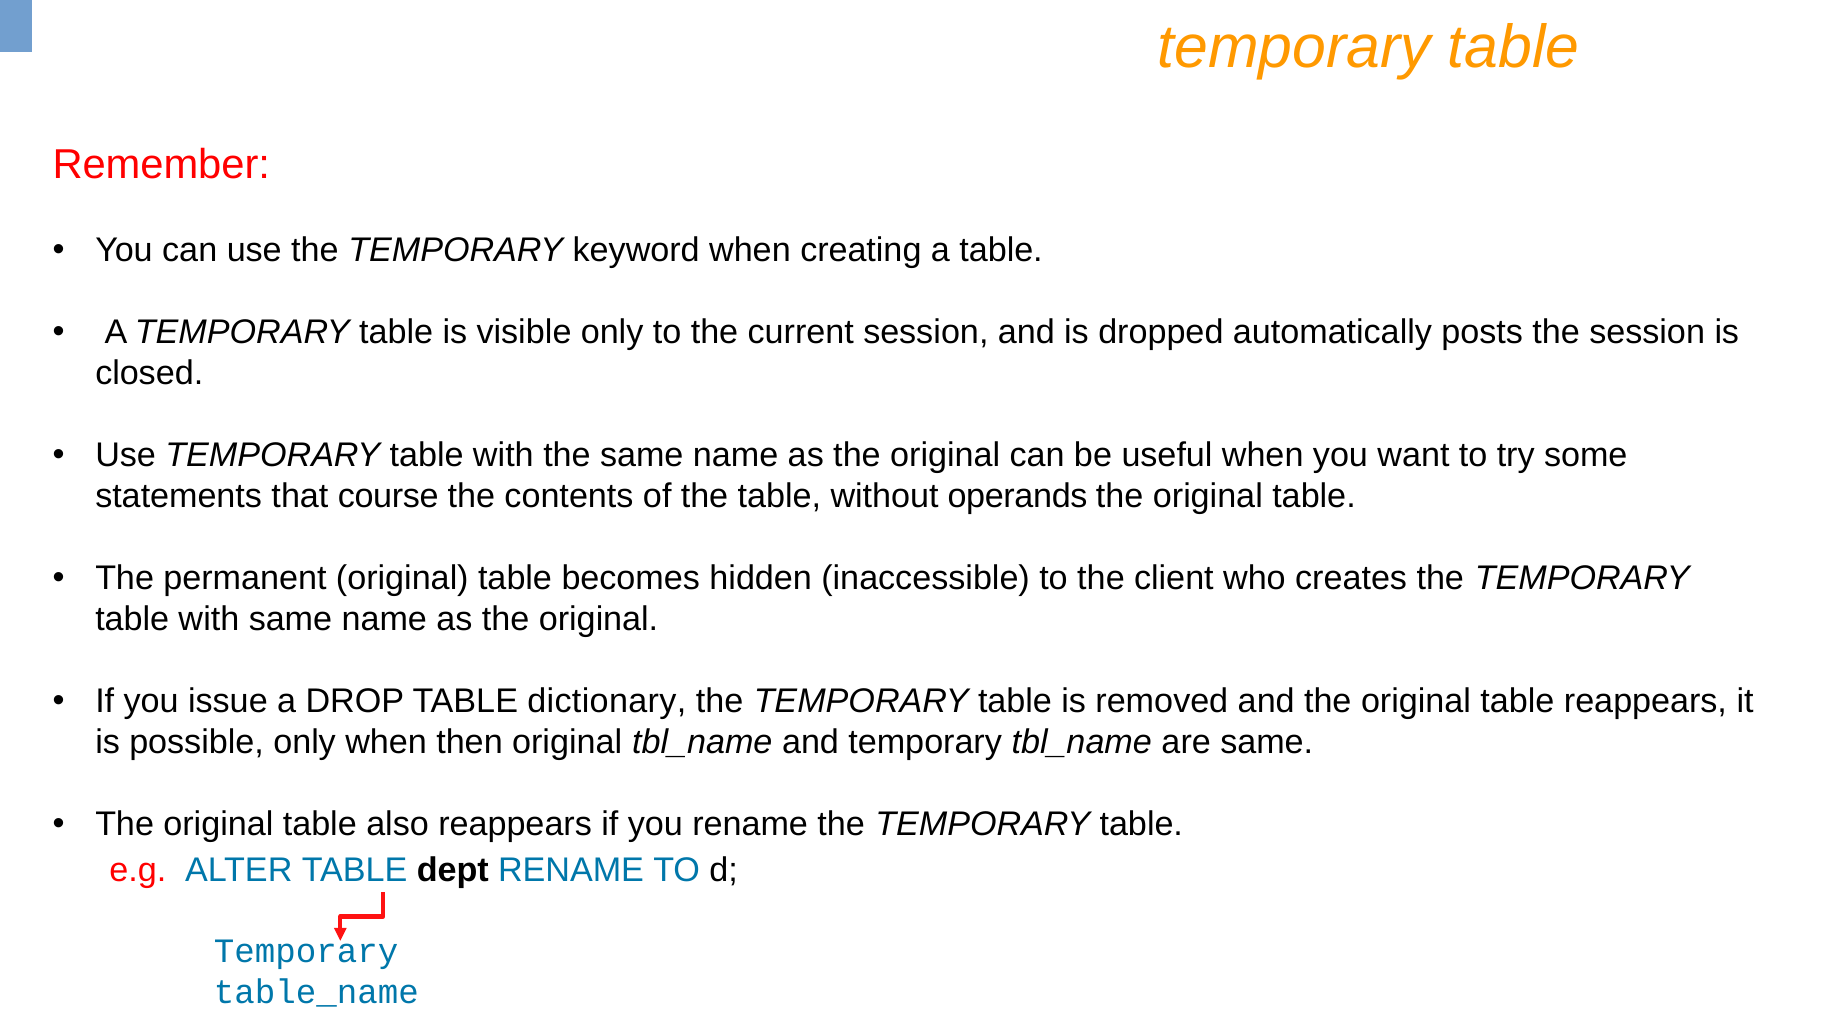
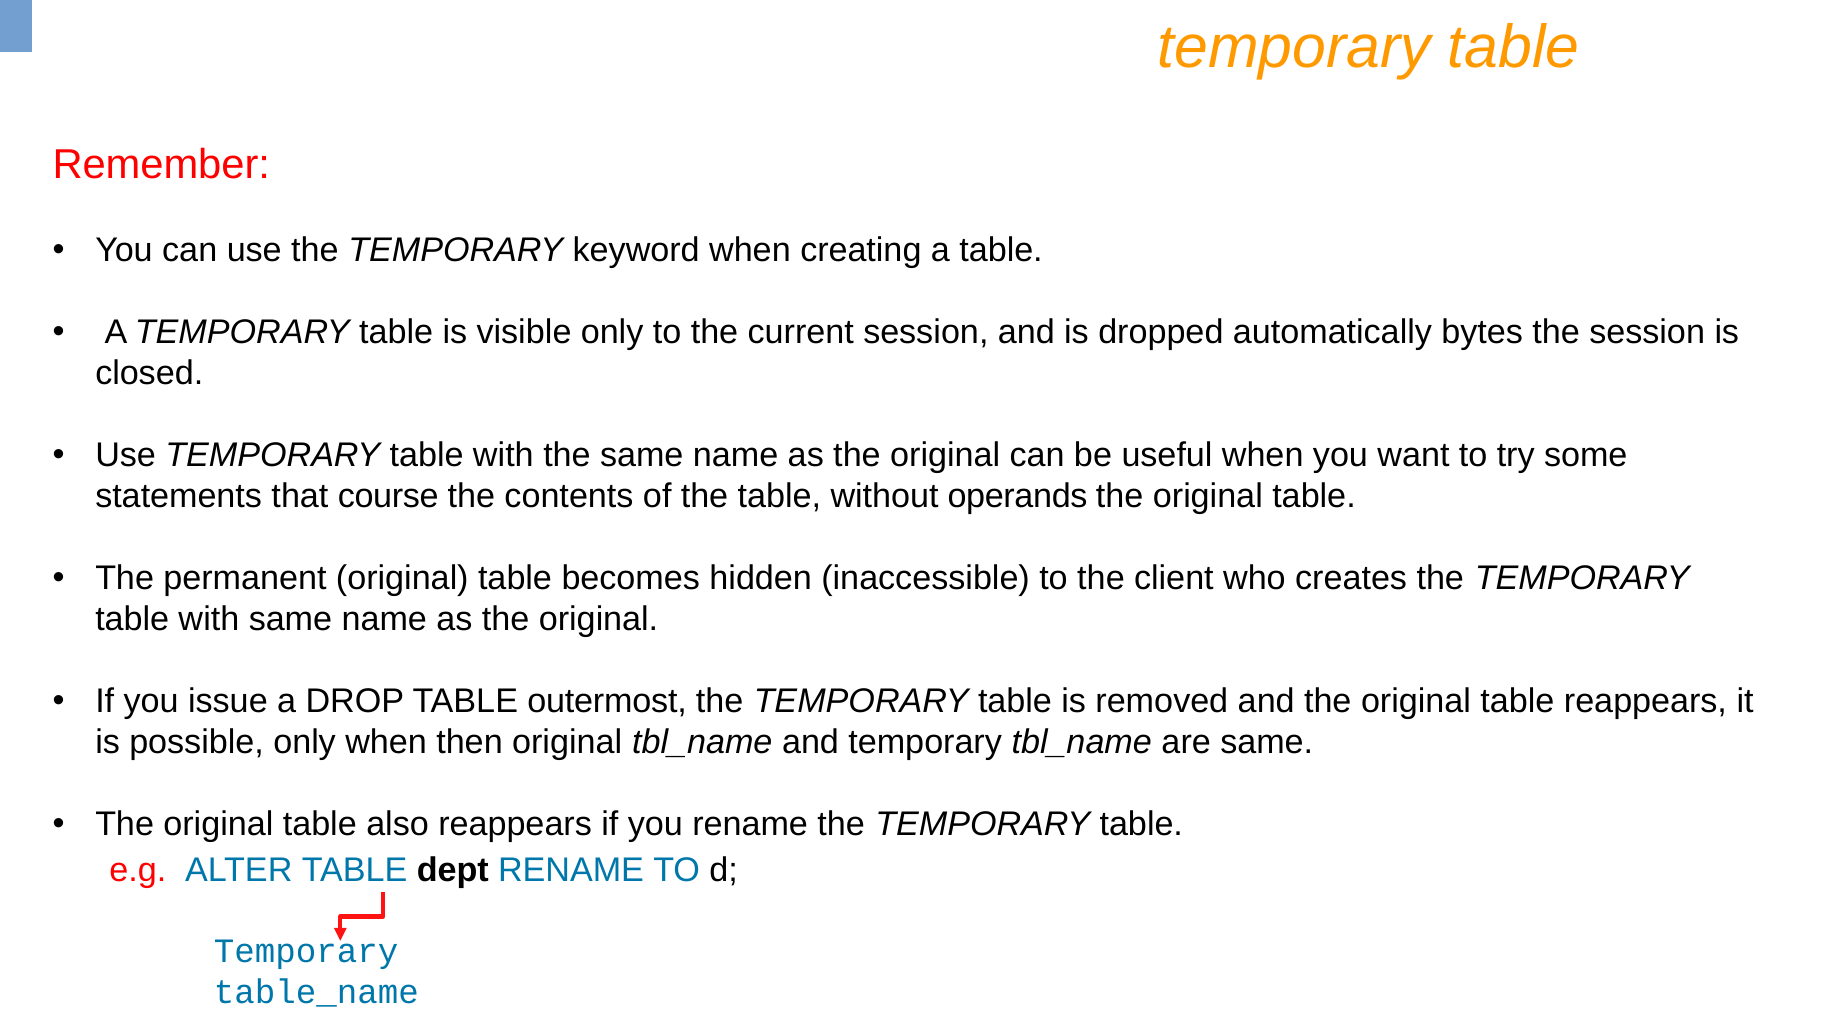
posts: posts -> bytes
dictionary: dictionary -> outermost
